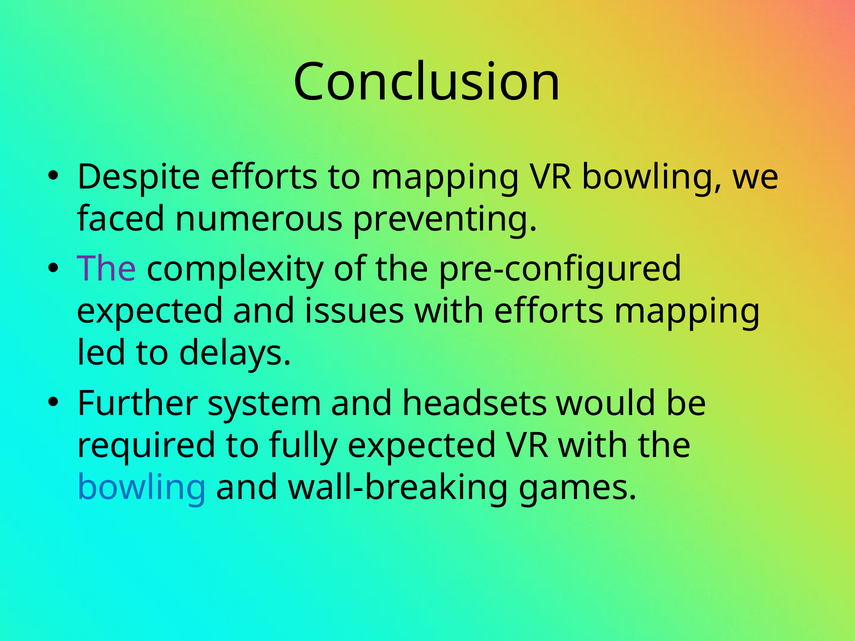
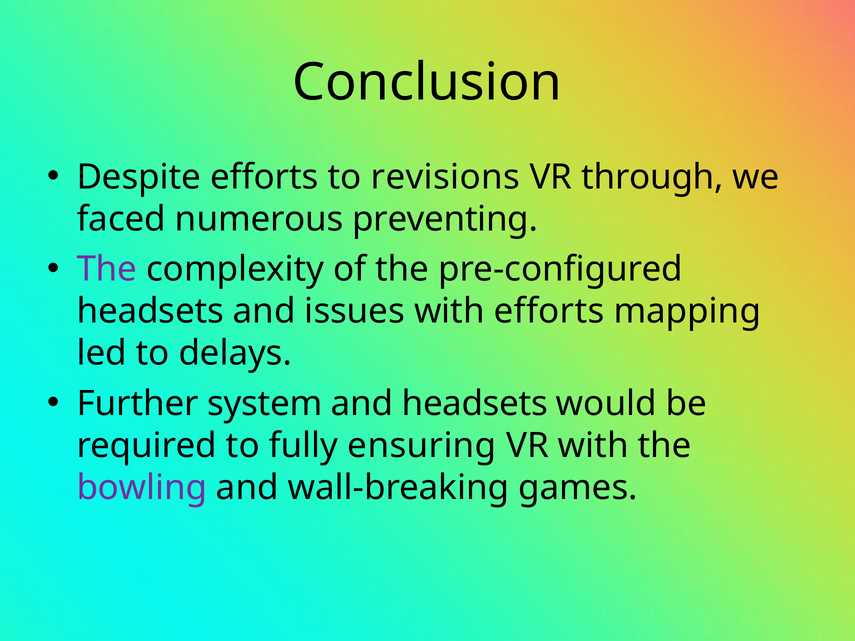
to mapping: mapping -> revisions
VR bowling: bowling -> through
expected at (150, 311): expected -> headsets
fully expected: expected -> ensuring
bowling at (142, 488) colour: blue -> purple
